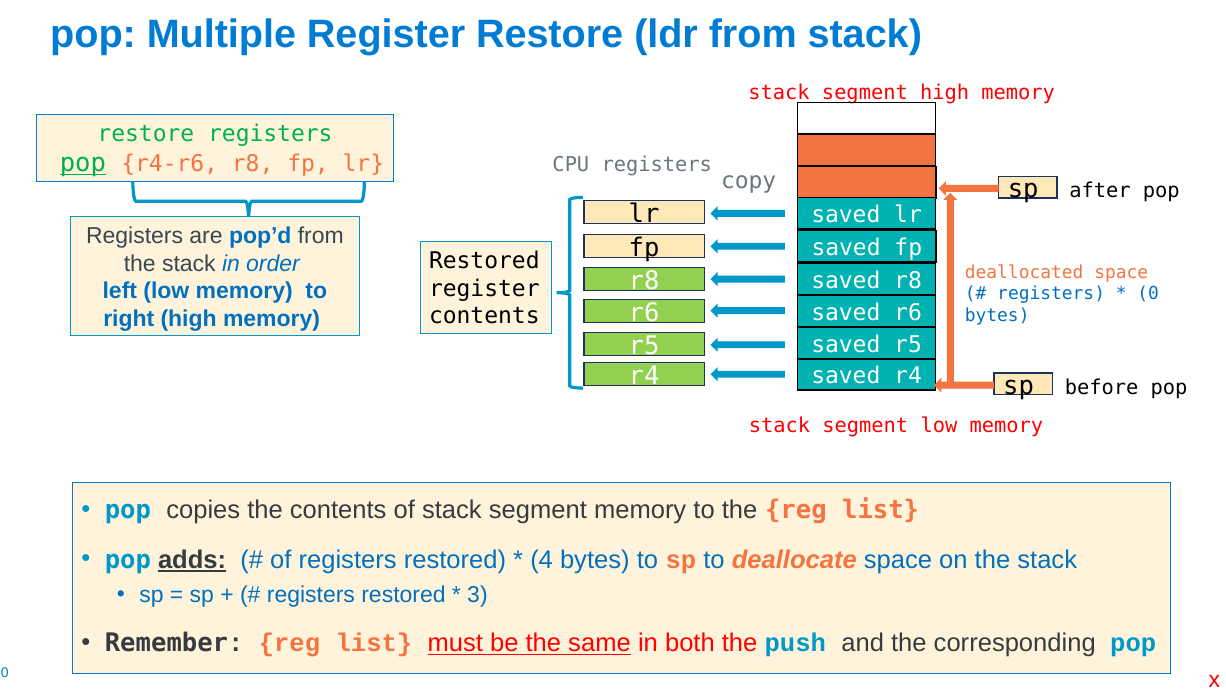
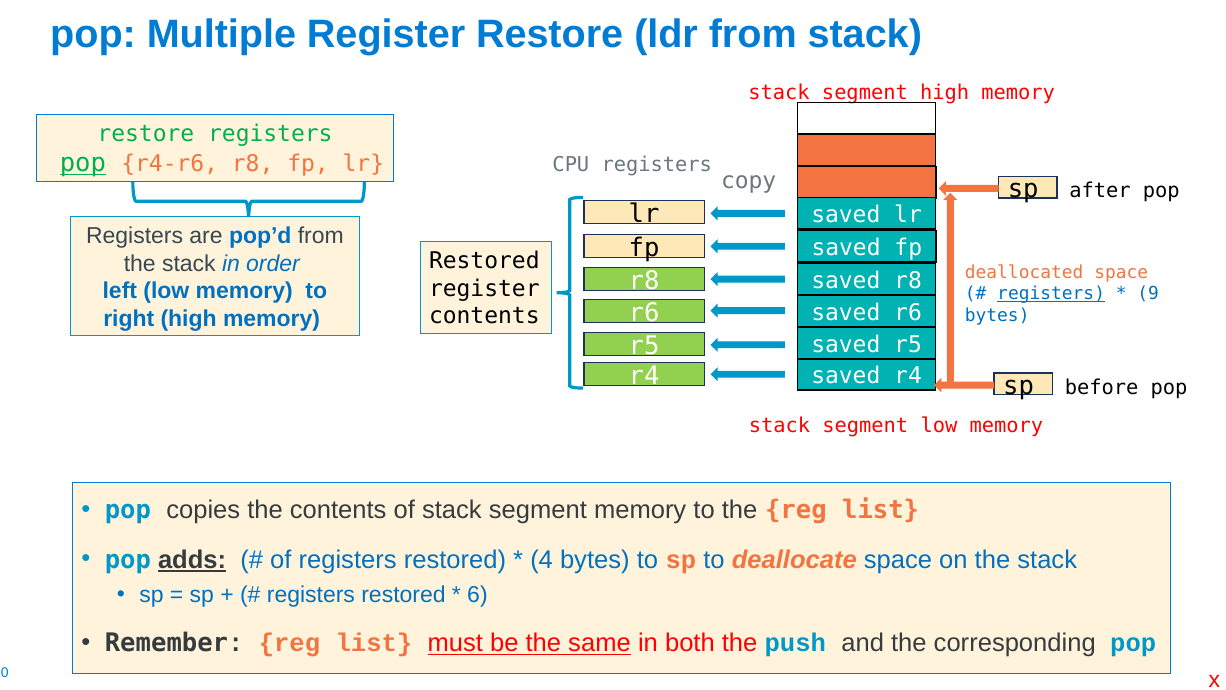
registers at (1051, 294) underline: none -> present
0: 0 -> 9
3: 3 -> 6
